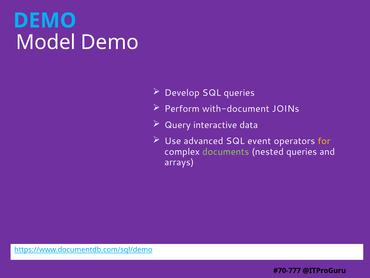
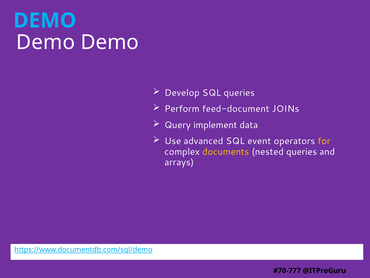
Model at (46, 42): Model -> Demo
with-document: with-document -> feed-document
interactive: interactive -> implement
documents colour: light green -> yellow
